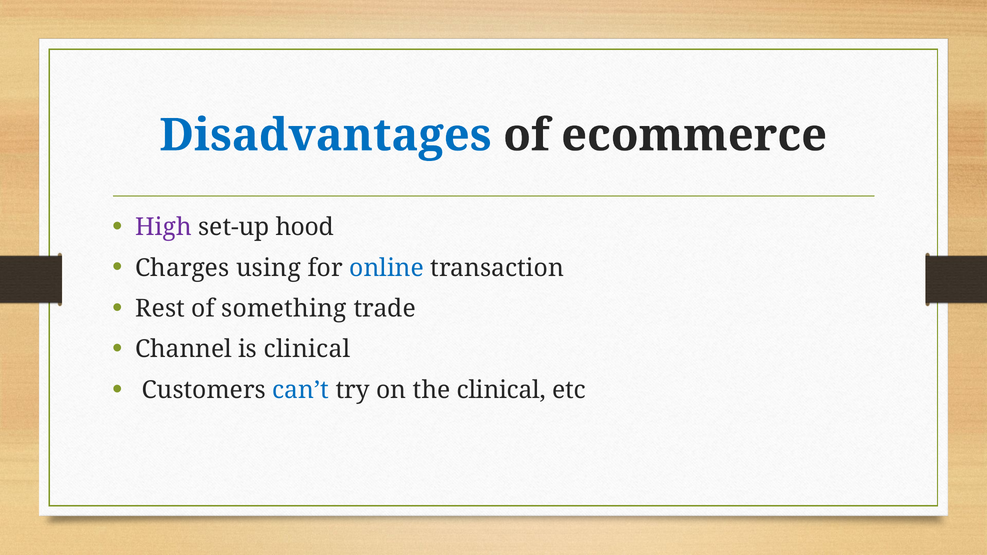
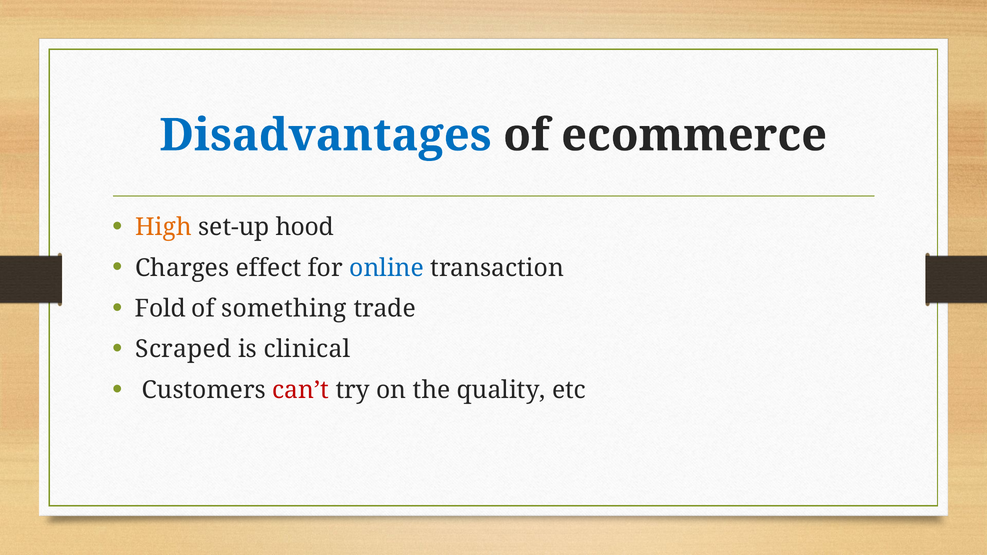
High colour: purple -> orange
using: using -> effect
Rest: Rest -> Fold
Channel: Channel -> Scraped
can’t colour: blue -> red
the clinical: clinical -> quality
